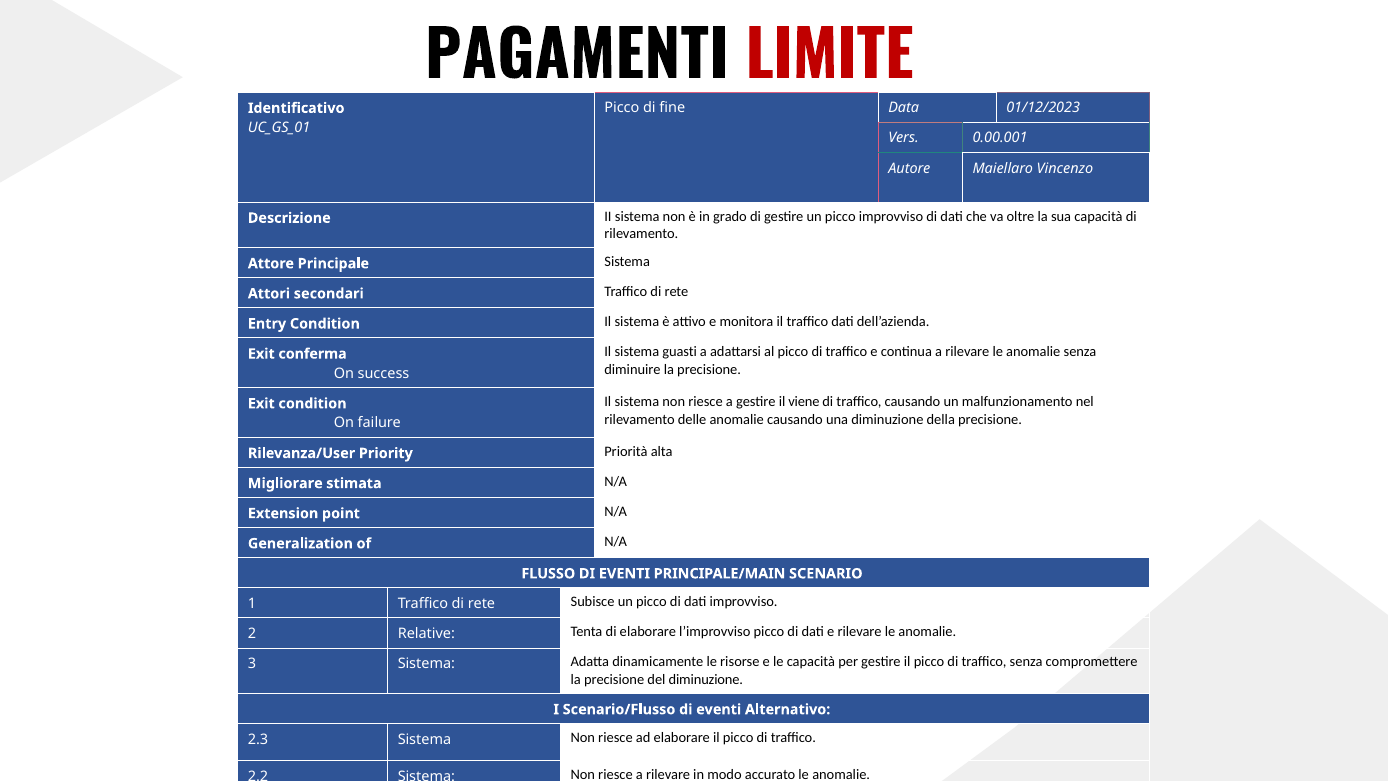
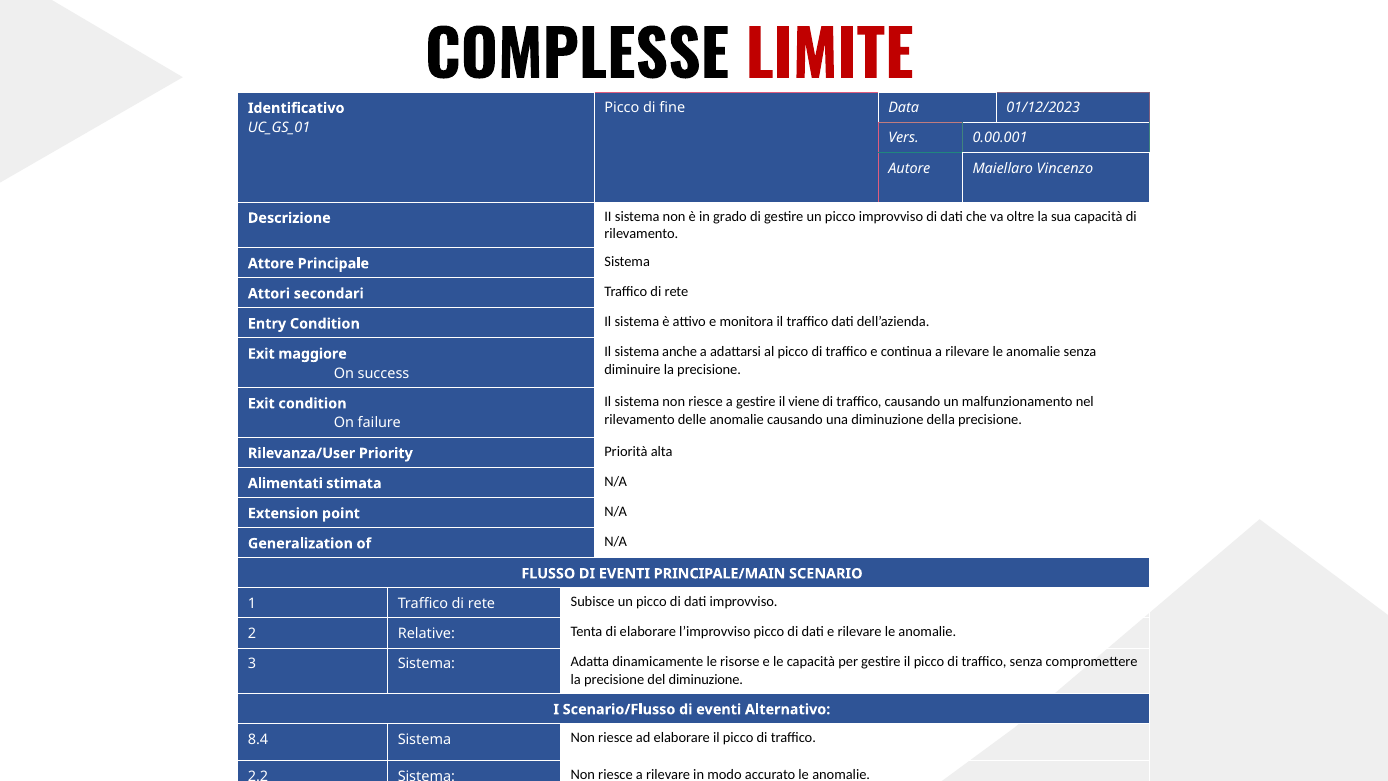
PAGAMENTI: PAGAMENTI -> COMPLESSE
guasti: guasti -> anche
conferma: conferma -> maggiore
Migliorare: Migliorare -> Alimentati
2.3: 2.3 -> 8.4
